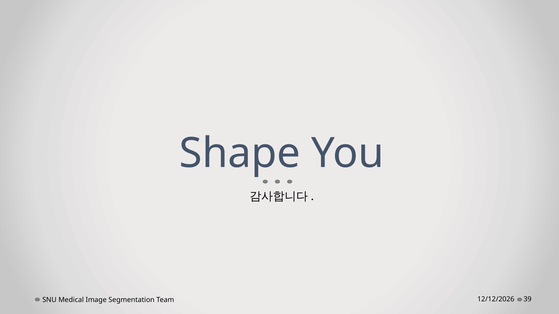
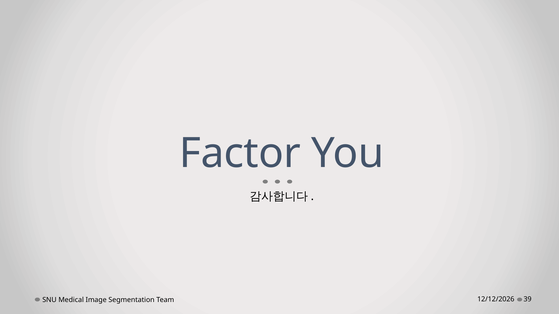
Shape: Shape -> Factor
